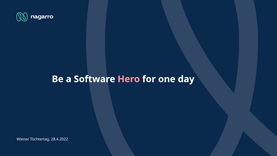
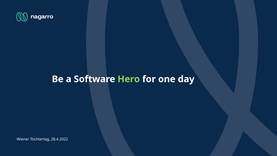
Hero colour: pink -> light green
